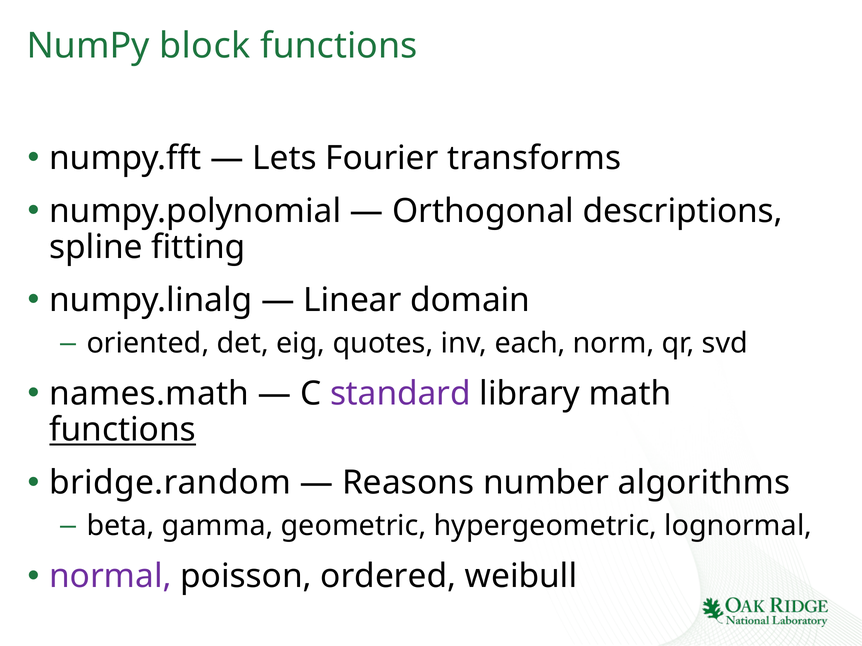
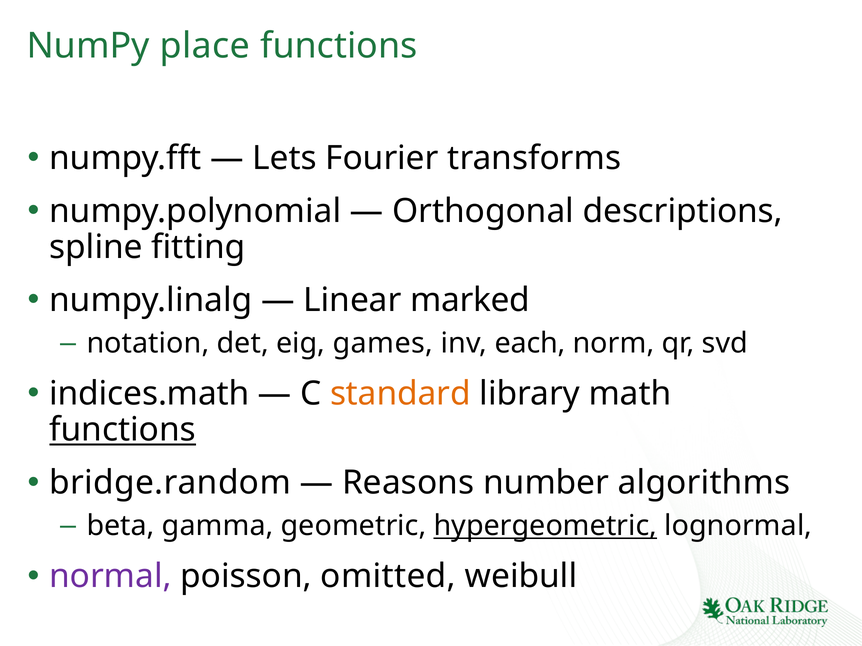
block: block -> place
domain: domain -> marked
oriented: oriented -> notation
quotes: quotes -> games
names.math: names.math -> indices.math
standard colour: purple -> orange
hypergeometric underline: none -> present
ordered: ordered -> omitted
